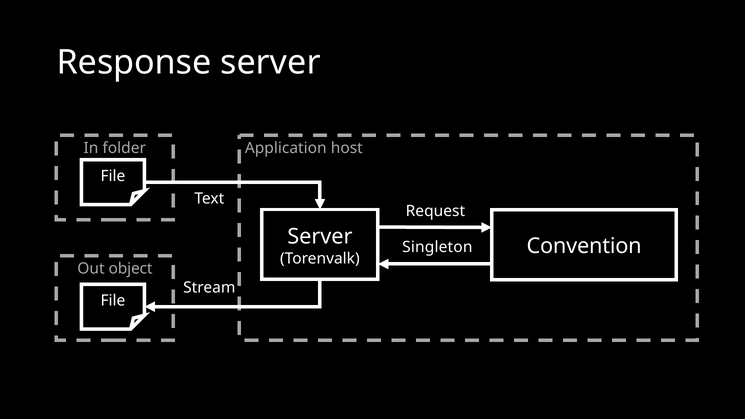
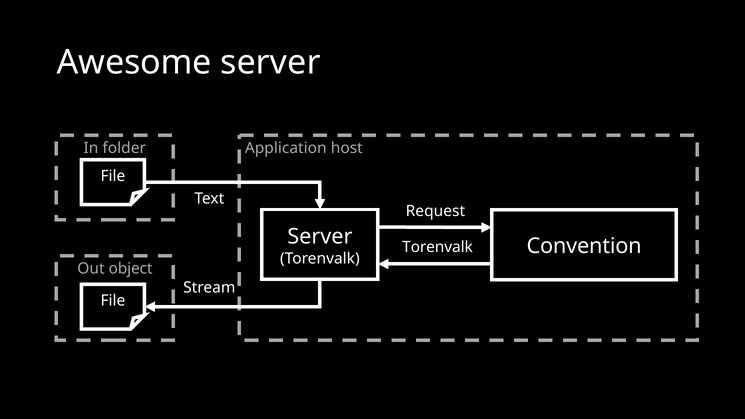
Response: Response -> Awesome
Singleton at (437, 247): Singleton -> Torenvalk
